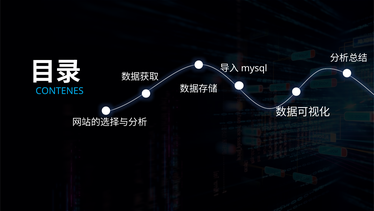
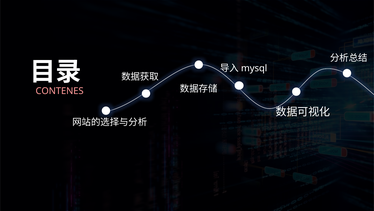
CONTENES colour: light blue -> pink
